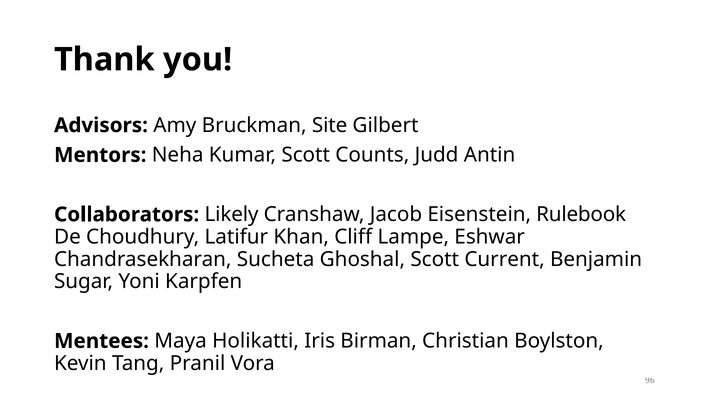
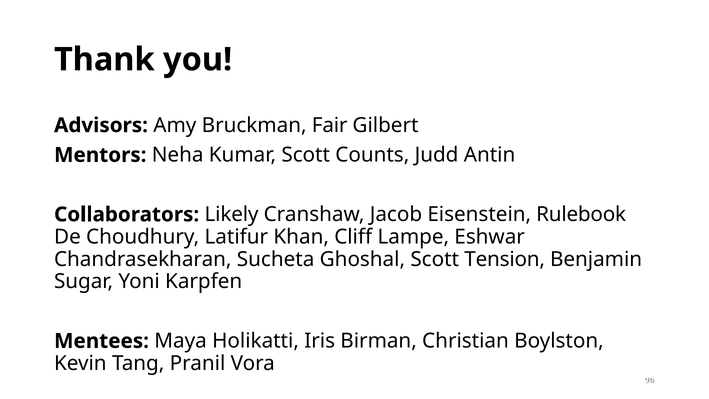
Site: Site -> Fair
Current: Current -> Tension
